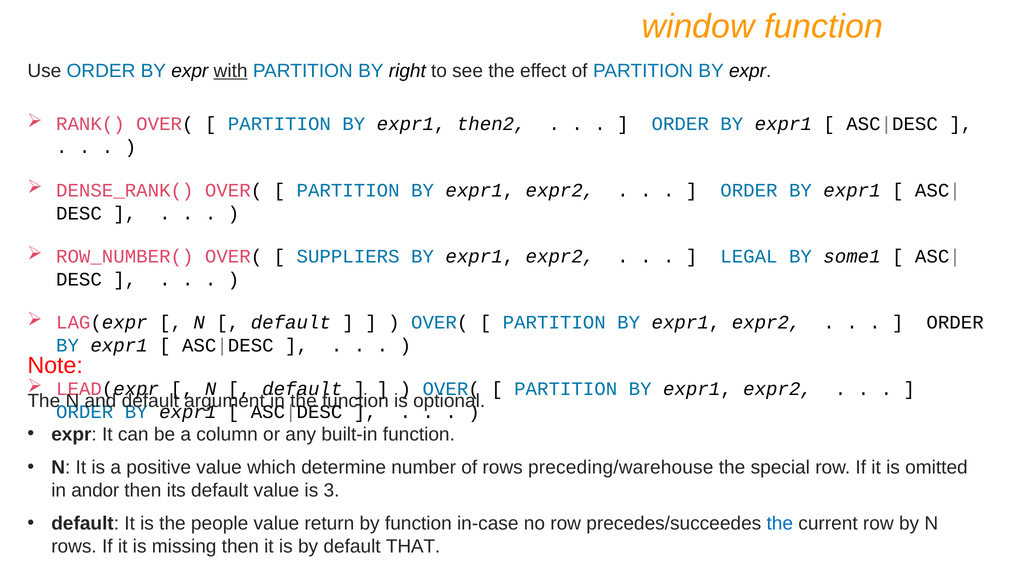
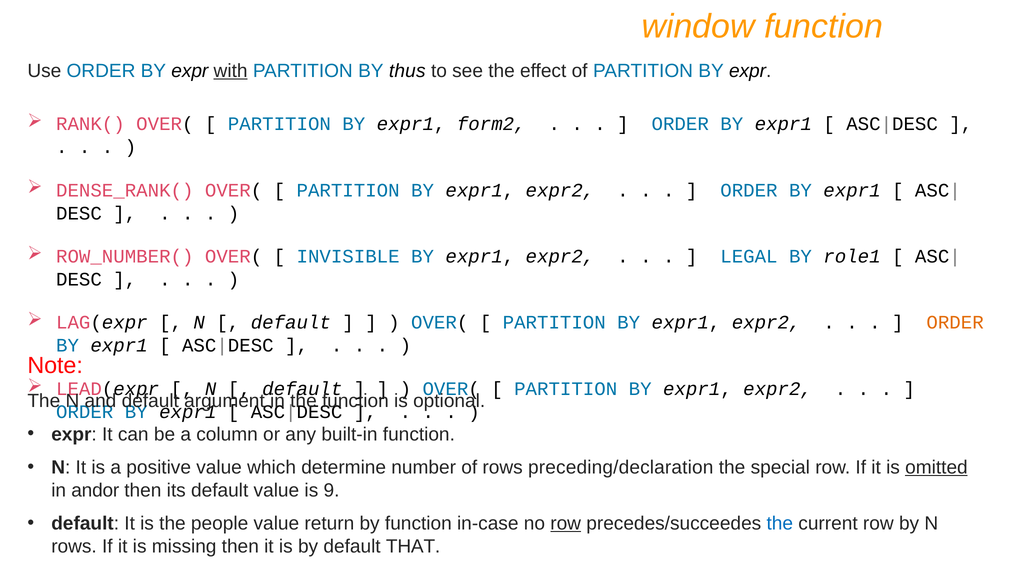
right: right -> thus
then2: then2 -> form2
SUPPLIERS: SUPPLIERS -> INVISIBLE
some1: some1 -> role1
ORDER at (955, 322) colour: black -> orange
preceding/warehouse: preceding/warehouse -> preceding/declaration
omitted underline: none -> present
3: 3 -> 9
row at (566, 523) underline: none -> present
